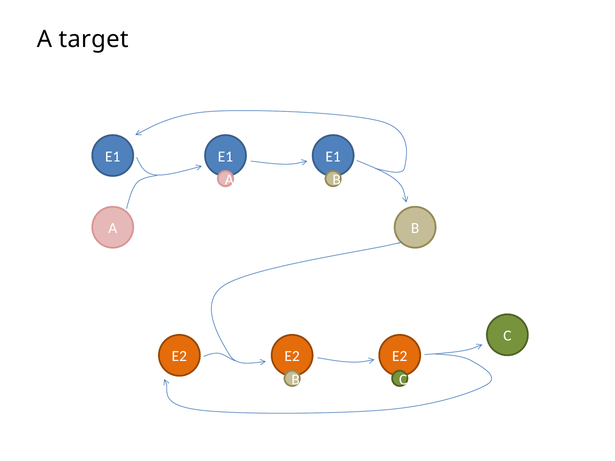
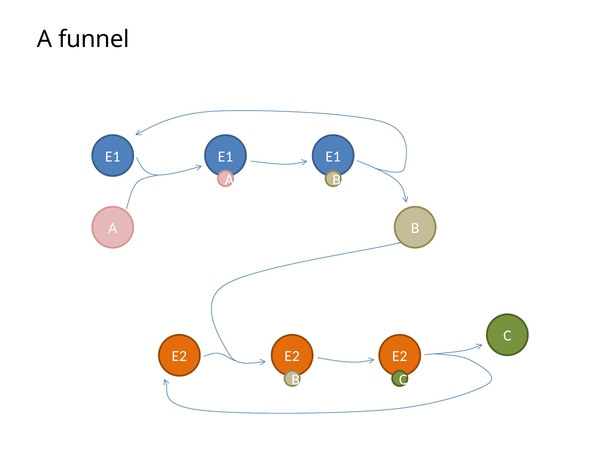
target: target -> funnel
